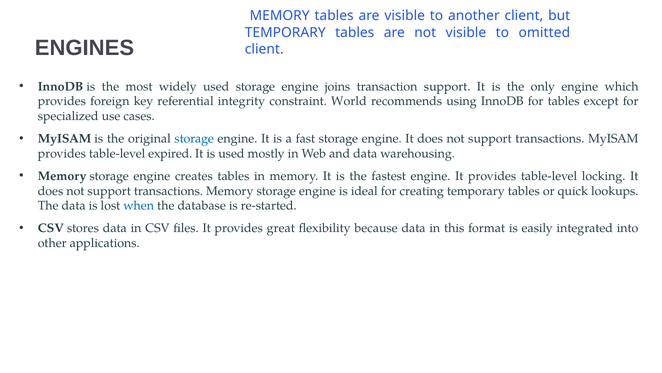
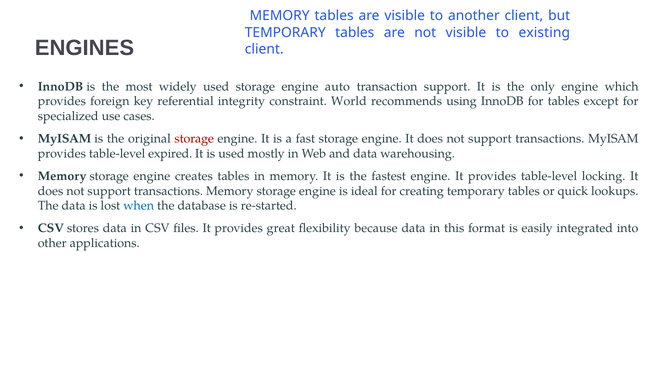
omitted: omitted -> existing
joins: joins -> auto
storage at (194, 138) colour: blue -> red
